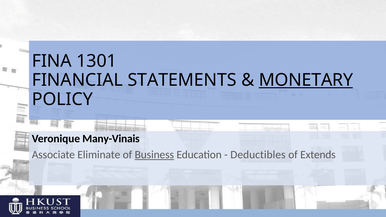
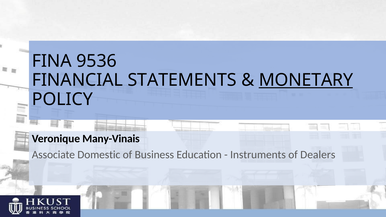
1301: 1301 -> 9536
Eliminate: Eliminate -> Domestic
Business underline: present -> none
Deductibles: Deductibles -> Instruments
Extends: Extends -> Dealers
